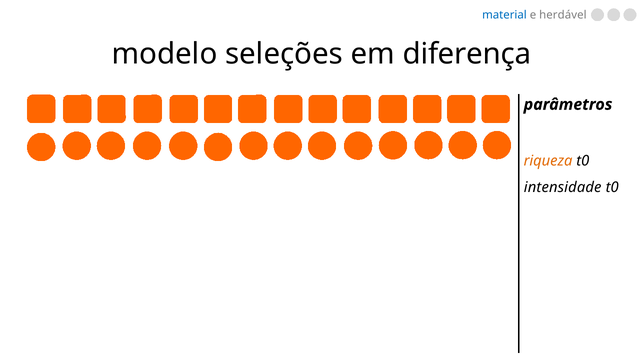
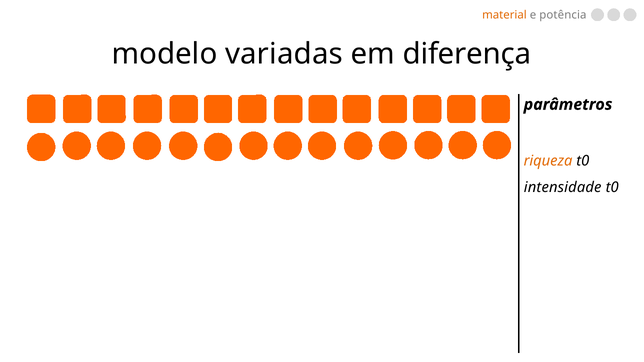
material colour: blue -> orange
herdável: herdável -> potência
seleções: seleções -> variadas
